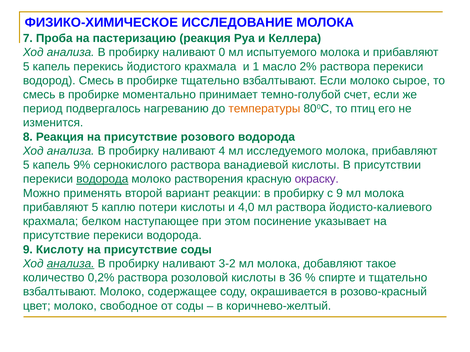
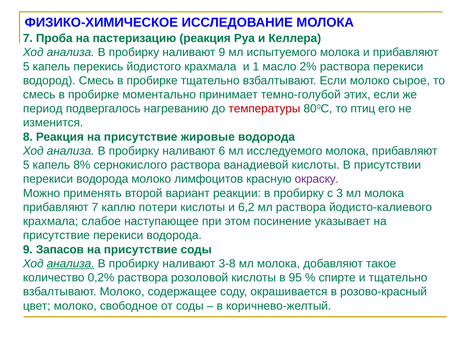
наливают 0: 0 -> 9
счет: счет -> этих
температуры colour: orange -> red
розового: розового -> жировые
4: 4 -> 6
9%: 9% -> 8%
водорода at (102, 179) underline: present -> none
растворения: растворения -> лимфоцитов
с 9: 9 -> 3
5 at (95, 208): 5 -> 7
4,0: 4,0 -> 6,2
белком: белком -> слабое
Кислоту: Кислоту -> Запасов
3-2: 3-2 -> 3-8
36: 36 -> 95
